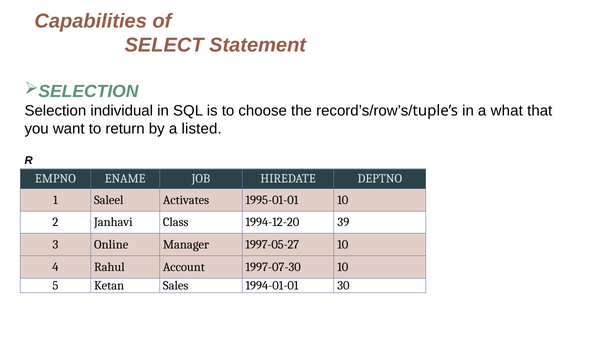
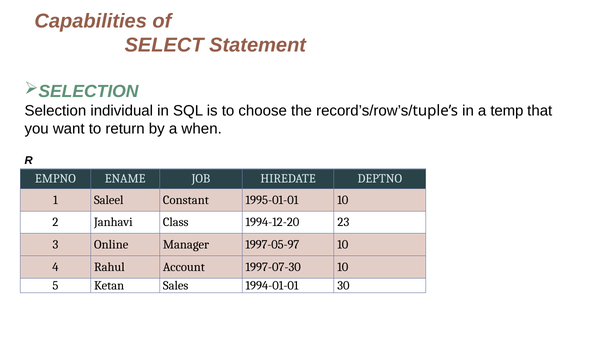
what: what -> temp
listed: listed -> when
Activates: Activates -> Constant
39: 39 -> 23
1997-05-27: 1997-05-27 -> 1997-05-97
